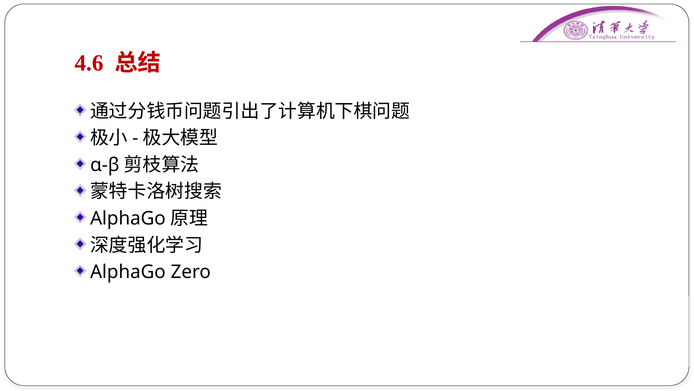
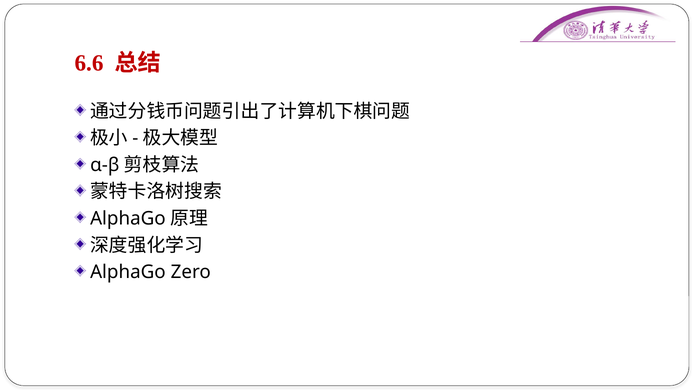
4.6: 4.6 -> 6.6
